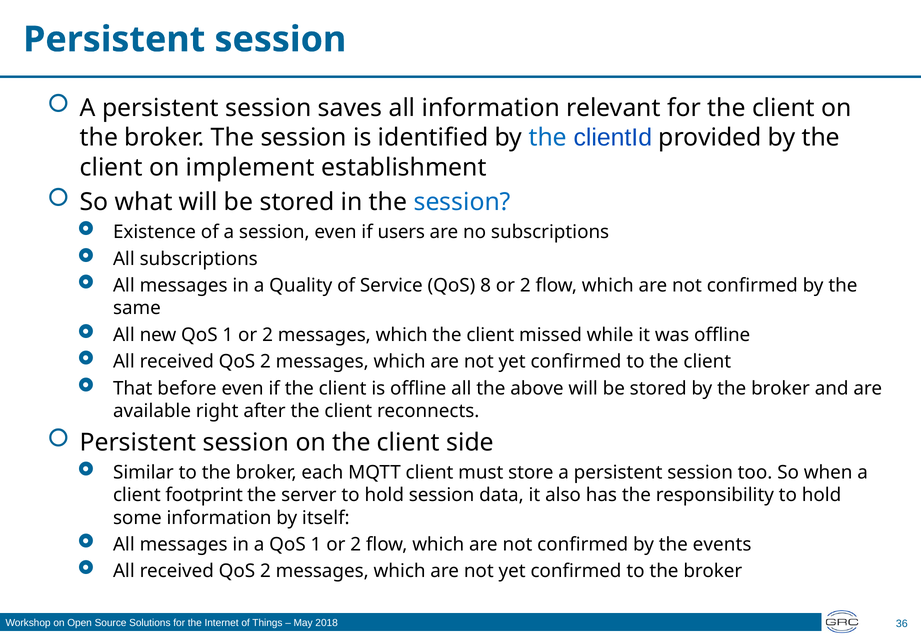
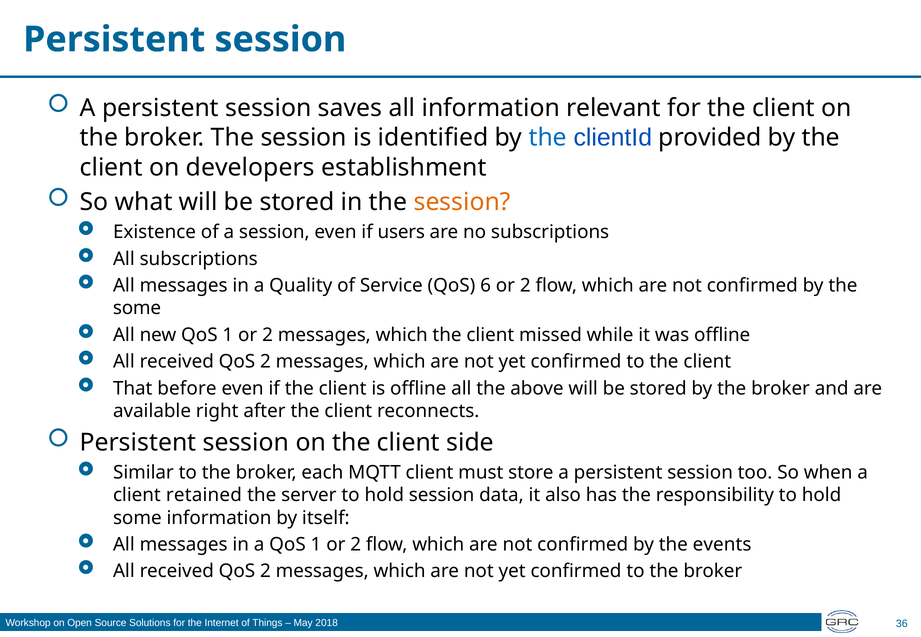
implement: implement -> developers
session at (462, 202) colour: blue -> orange
8: 8 -> 6
same at (137, 308): same -> some
footprint: footprint -> retained
